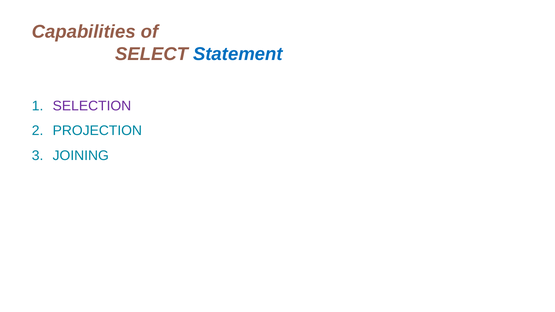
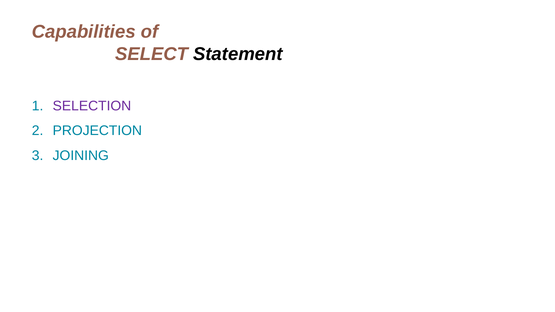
Statement colour: blue -> black
